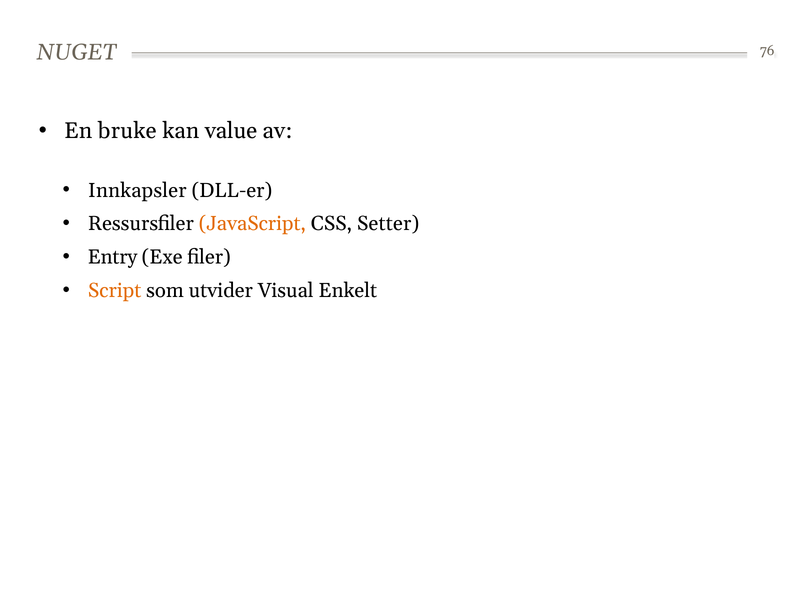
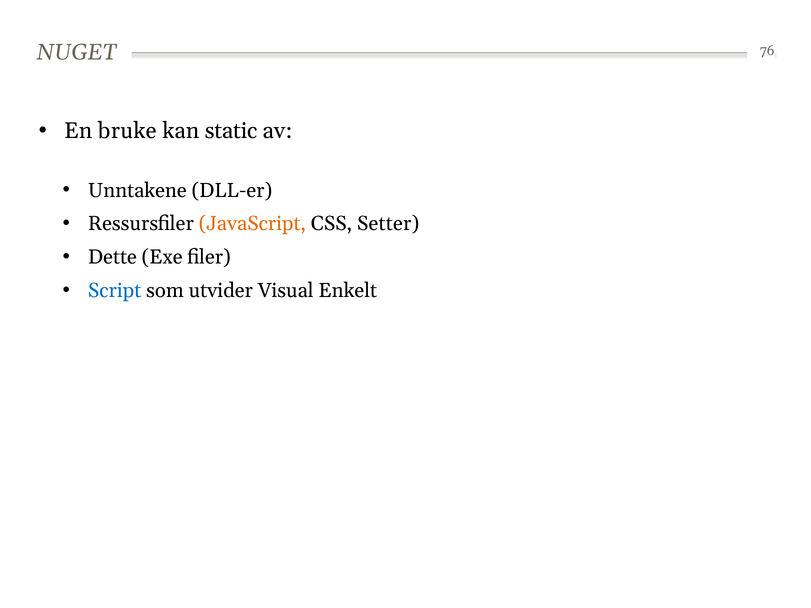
value: value -> static
Innkapsler: Innkapsler -> Unntakene
Entry: Entry -> Dette
Script colour: orange -> blue
